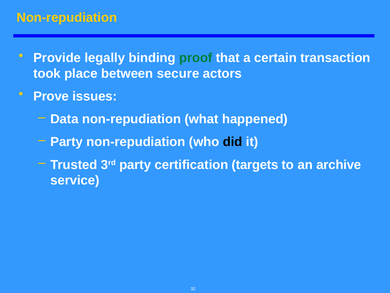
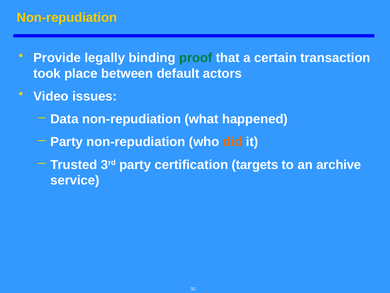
secure: secure -> default
Prove: Prove -> Video
did colour: black -> orange
